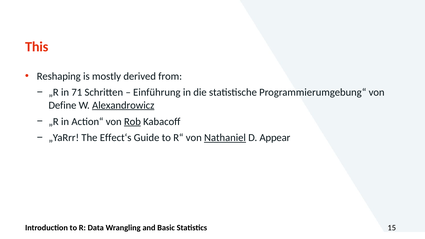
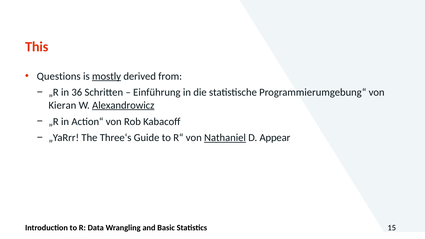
Reshaping: Reshaping -> Questions
mostly underline: none -> present
71: 71 -> 36
Define: Define -> Kieran
Rob underline: present -> none
Effect‘s: Effect‘s -> Three‘s
